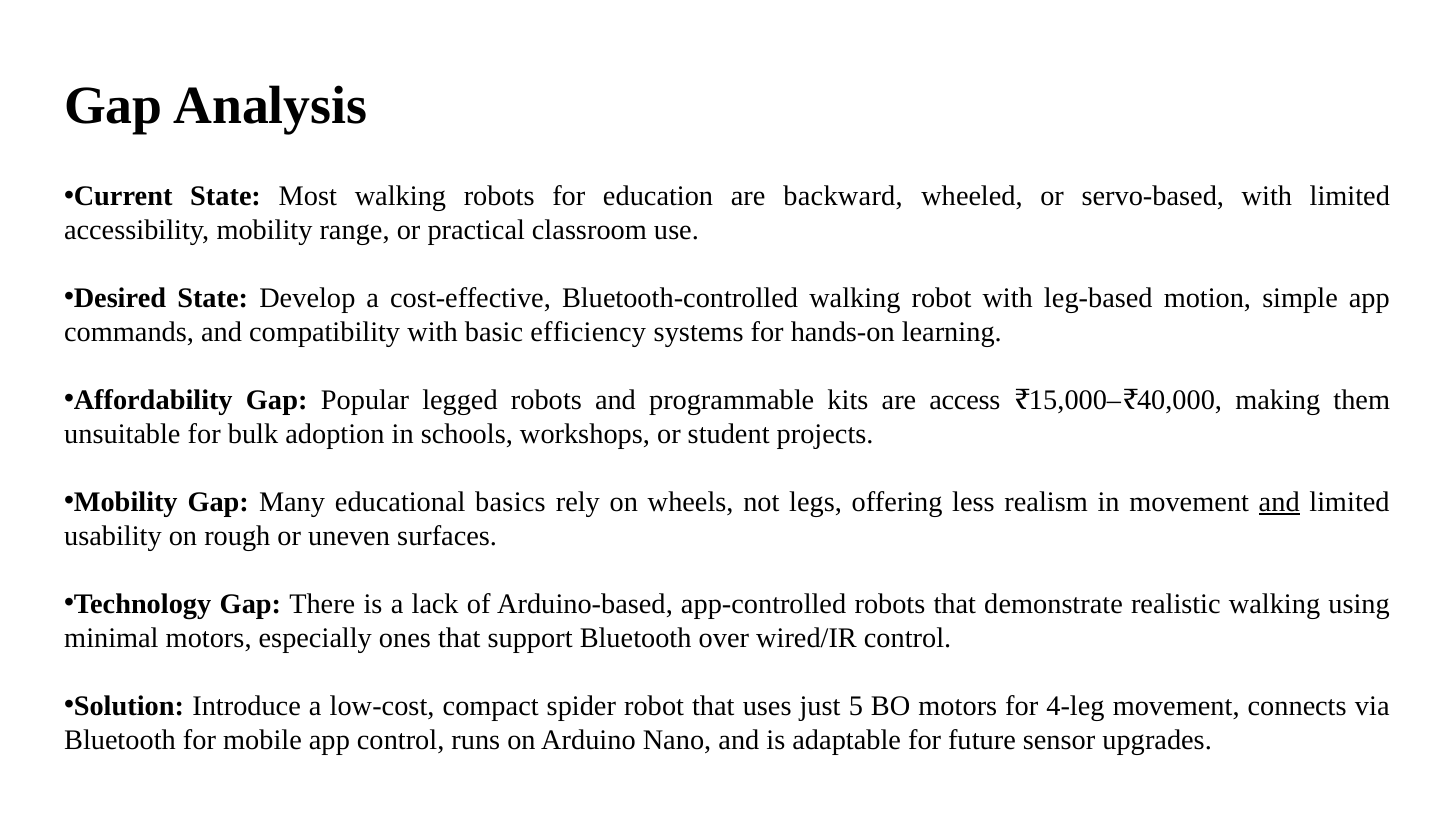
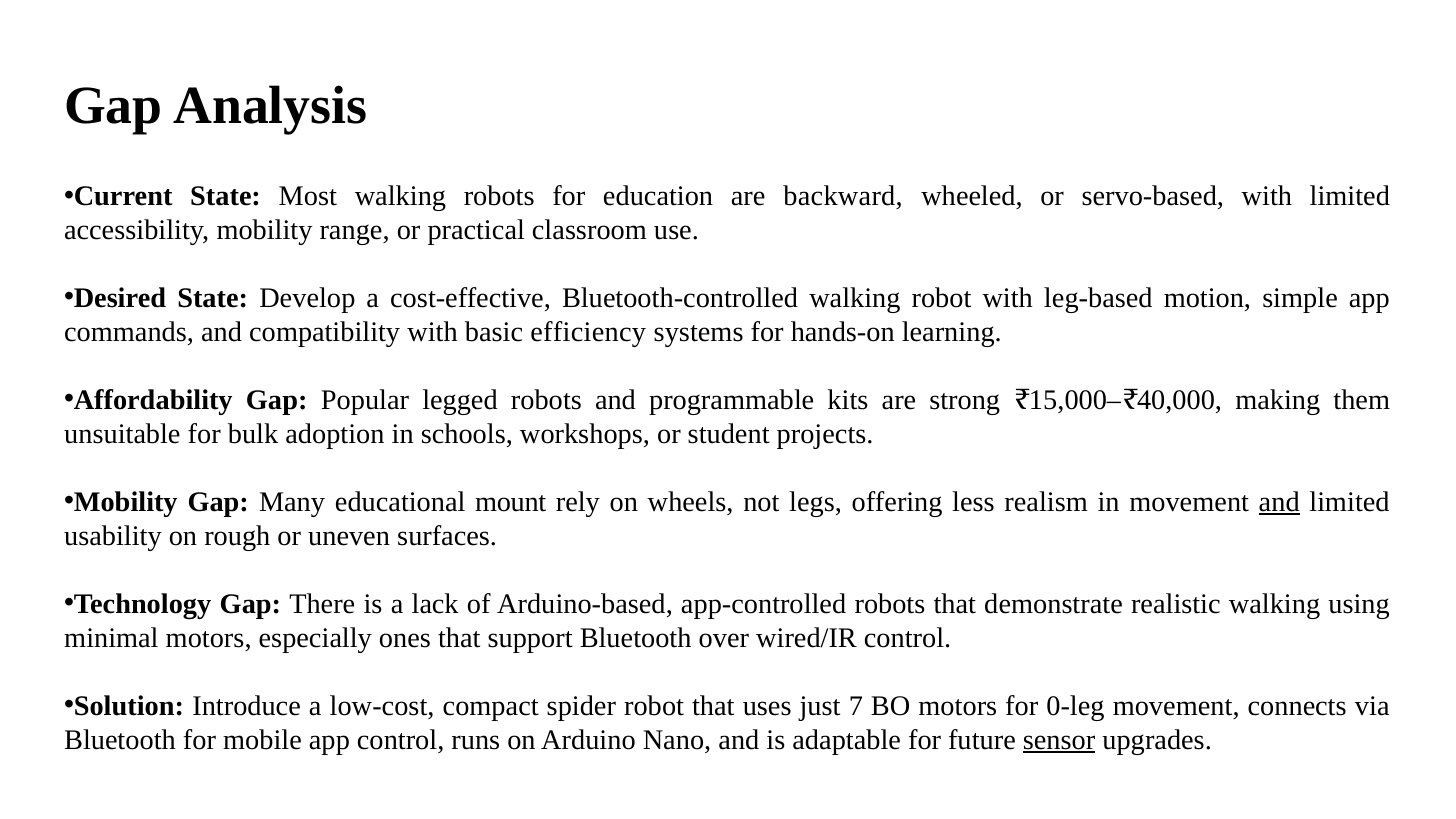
access: access -> strong
basics: basics -> mount
5: 5 -> 7
4-leg: 4-leg -> 0-leg
sensor underline: none -> present
